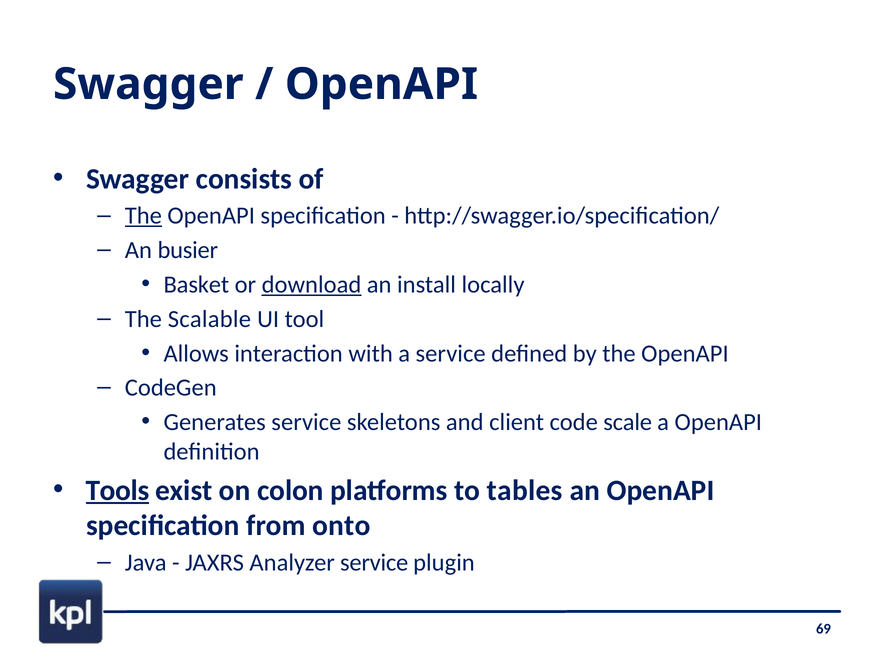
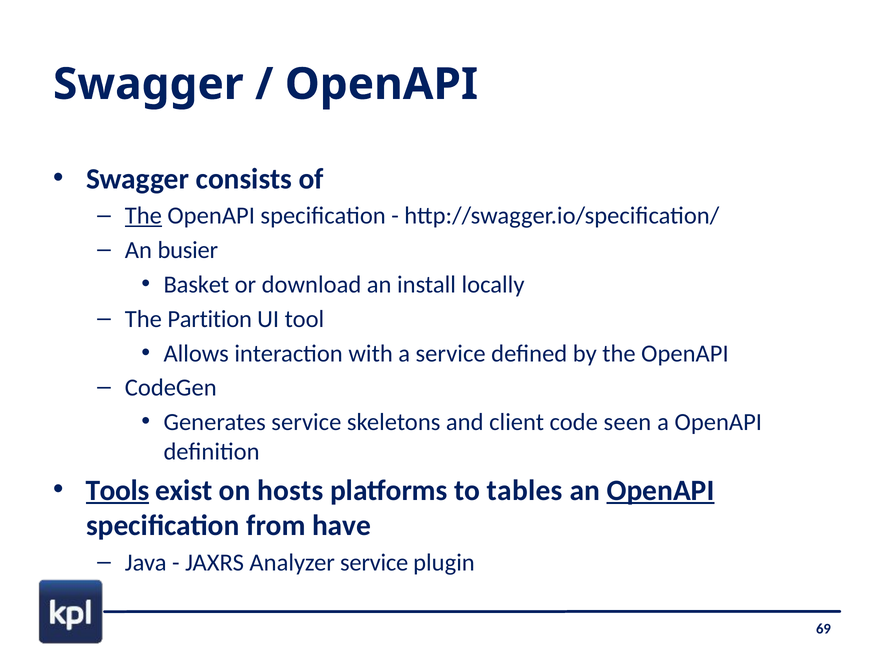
download underline: present -> none
Scalable: Scalable -> Partition
scale: scale -> seen
colon: colon -> hosts
OpenAPI at (661, 490) underline: none -> present
onto: onto -> have
